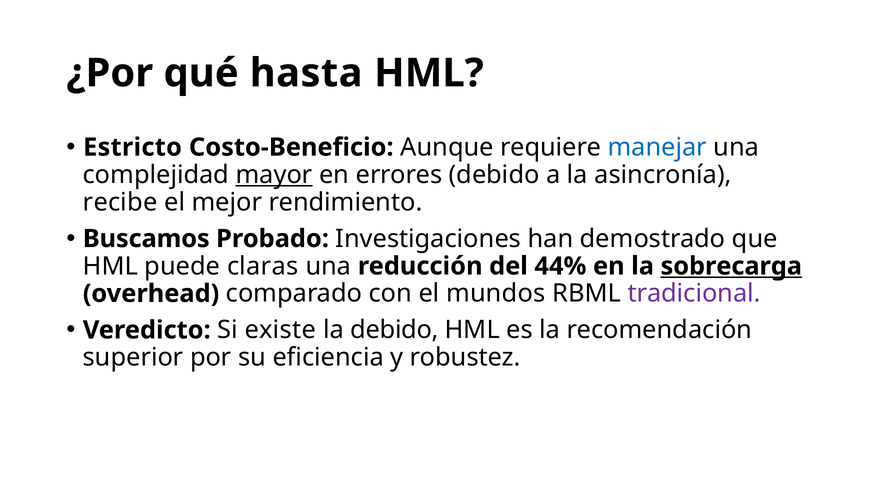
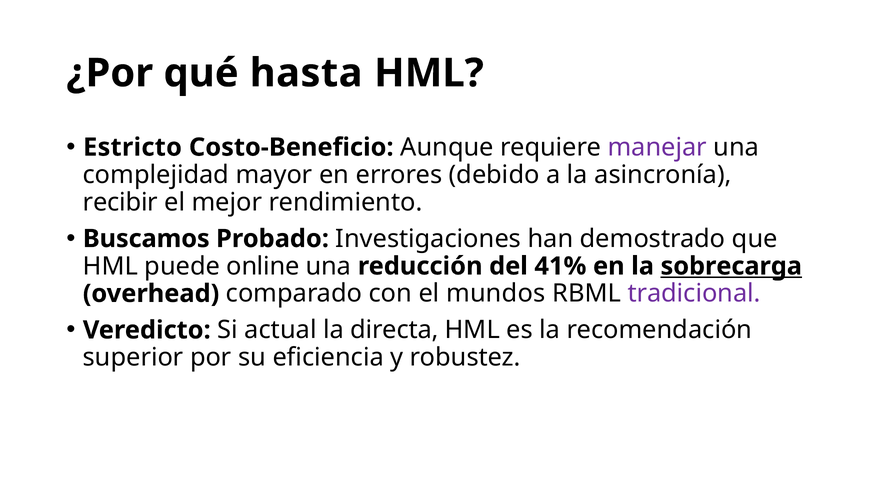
manejar colour: blue -> purple
mayor underline: present -> none
recibe: recibe -> recibir
claras: claras -> online
44%: 44% -> 41%
existe: existe -> actual
la debido: debido -> directa
